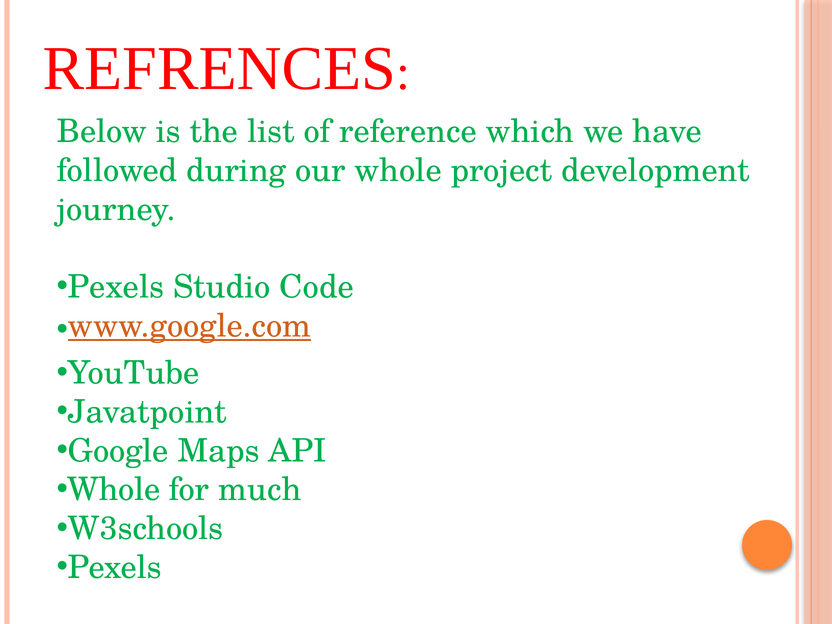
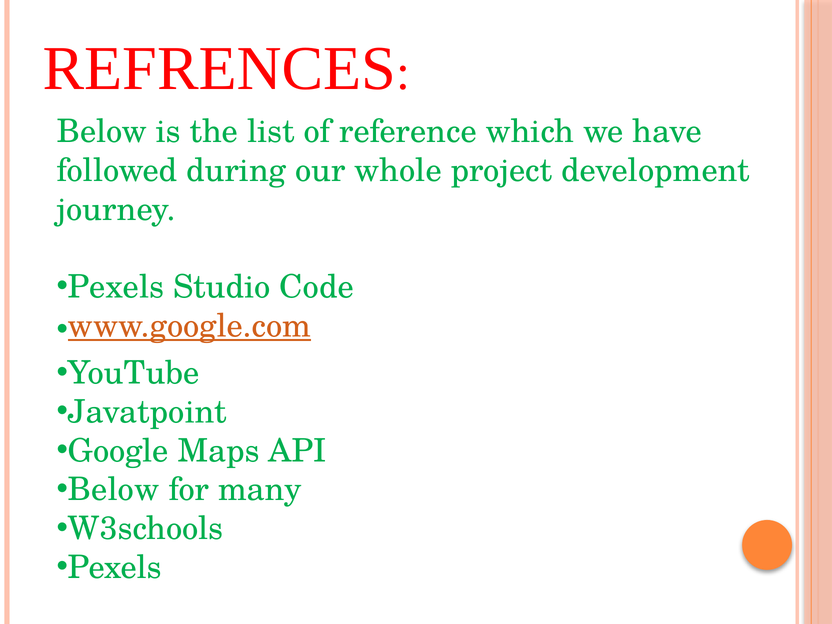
Whole at (114, 490): Whole -> Below
much: much -> many
